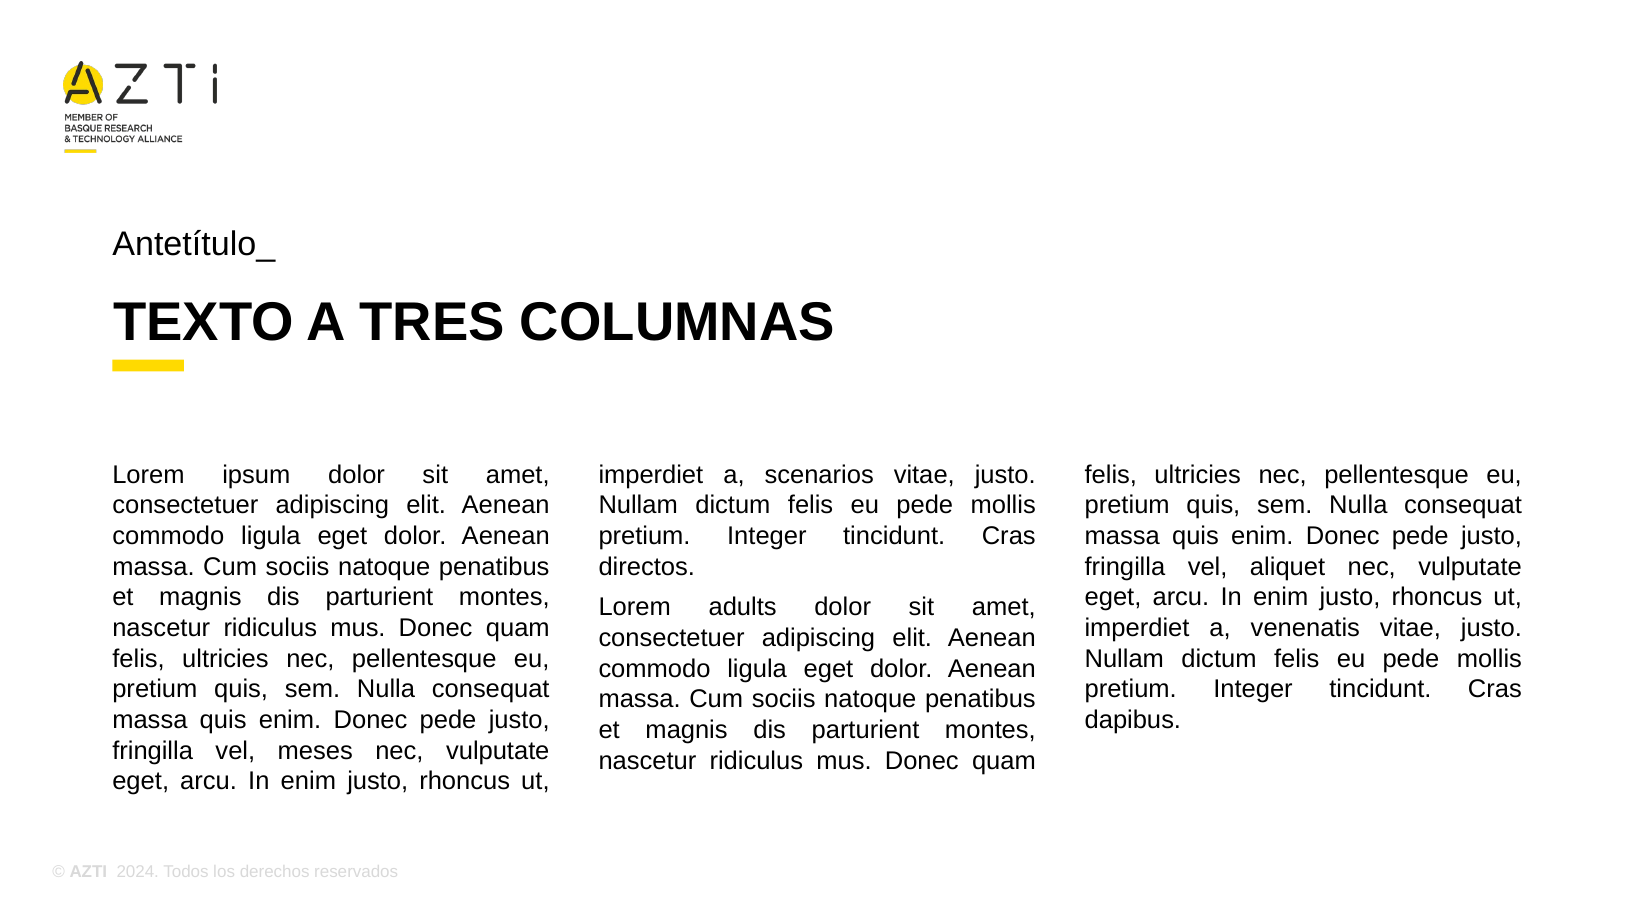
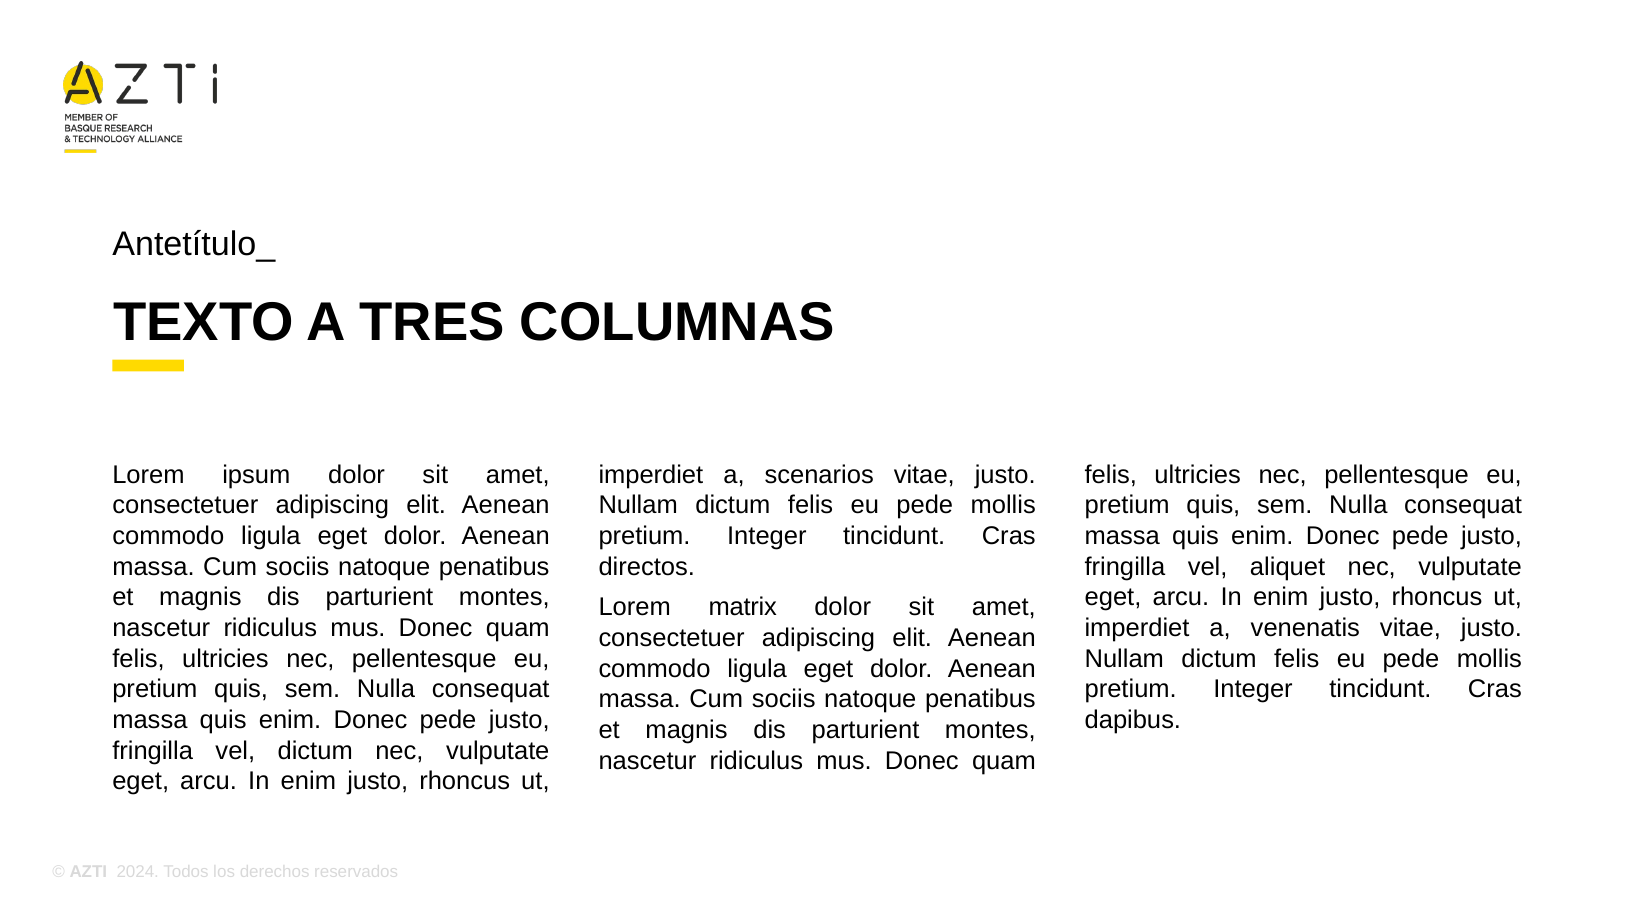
adults: adults -> matrix
vel meses: meses -> dictum
